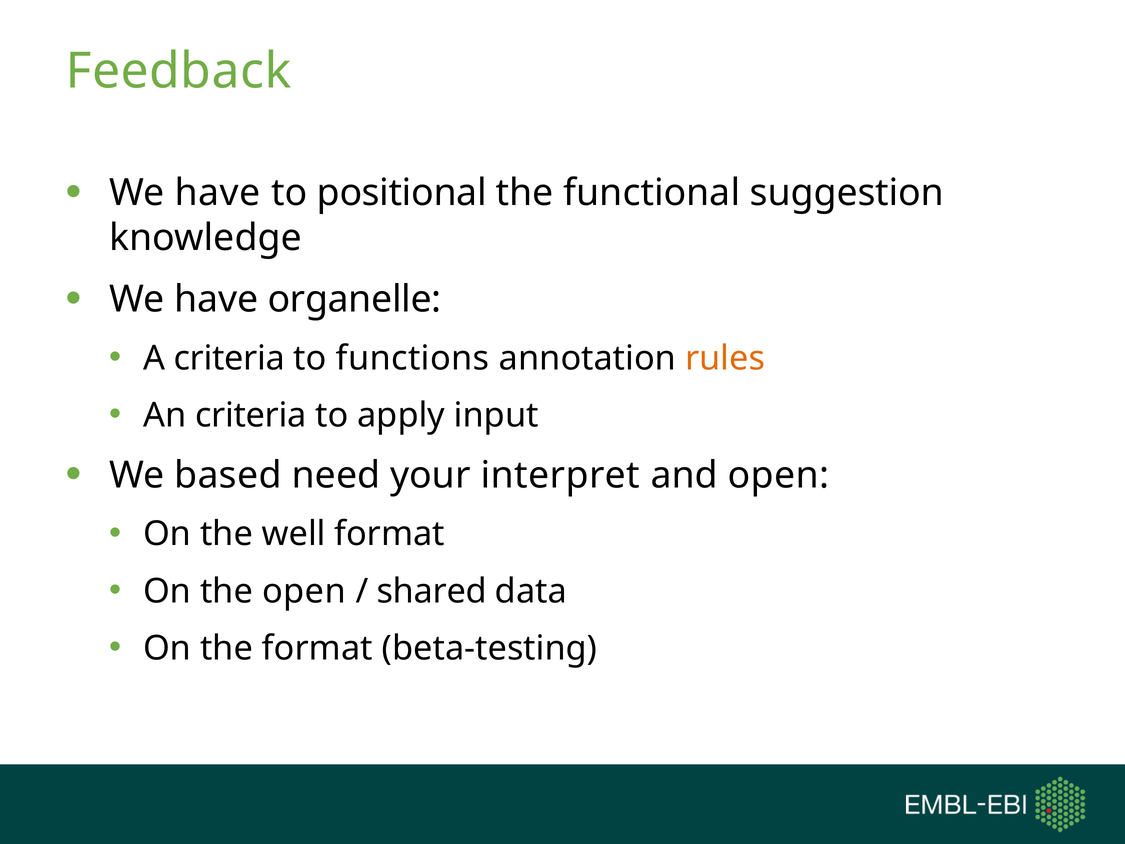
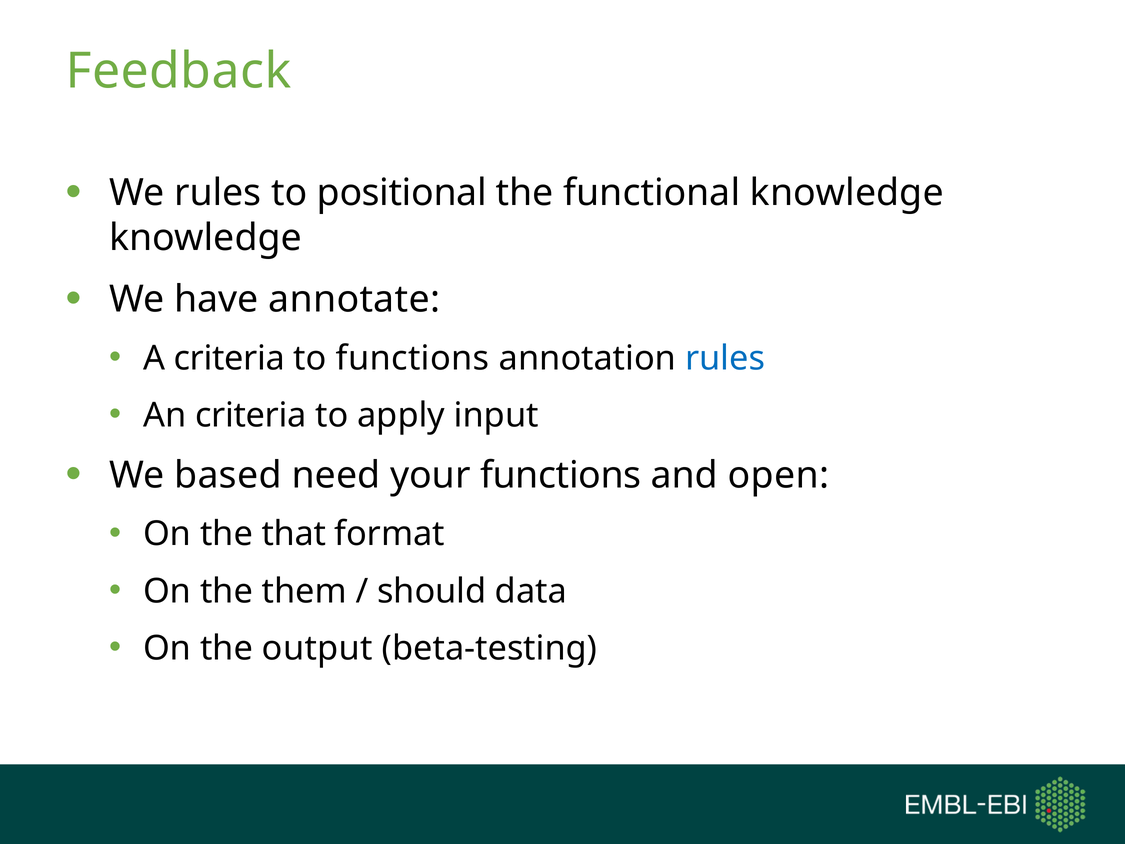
have at (217, 193): have -> rules
functional suggestion: suggestion -> knowledge
organelle: organelle -> annotate
rules at (725, 358) colour: orange -> blue
your interpret: interpret -> functions
well: well -> that
the open: open -> them
shared: shared -> should
the format: format -> output
